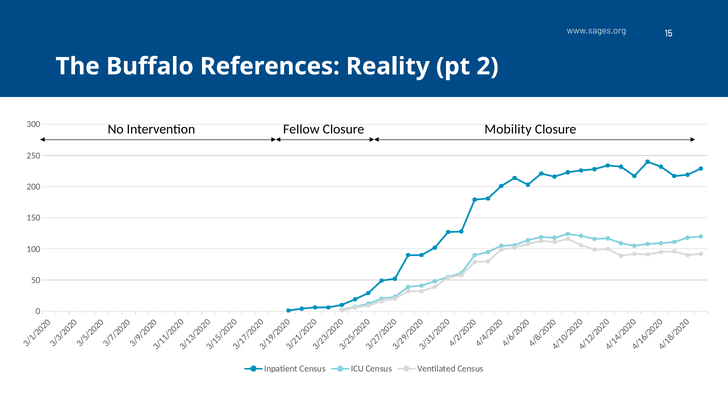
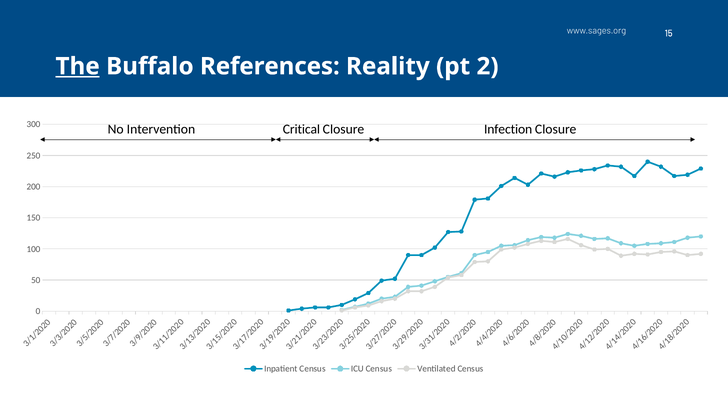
The underline: none -> present
Fellow: Fellow -> Critical
Mobility: Mobility -> Infection
